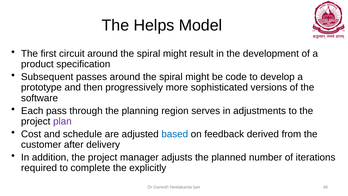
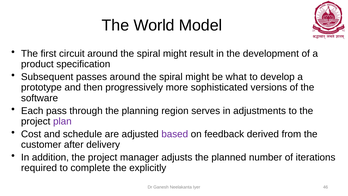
Helps: Helps -> World
code: code -> what
based colour: blue -> purple
